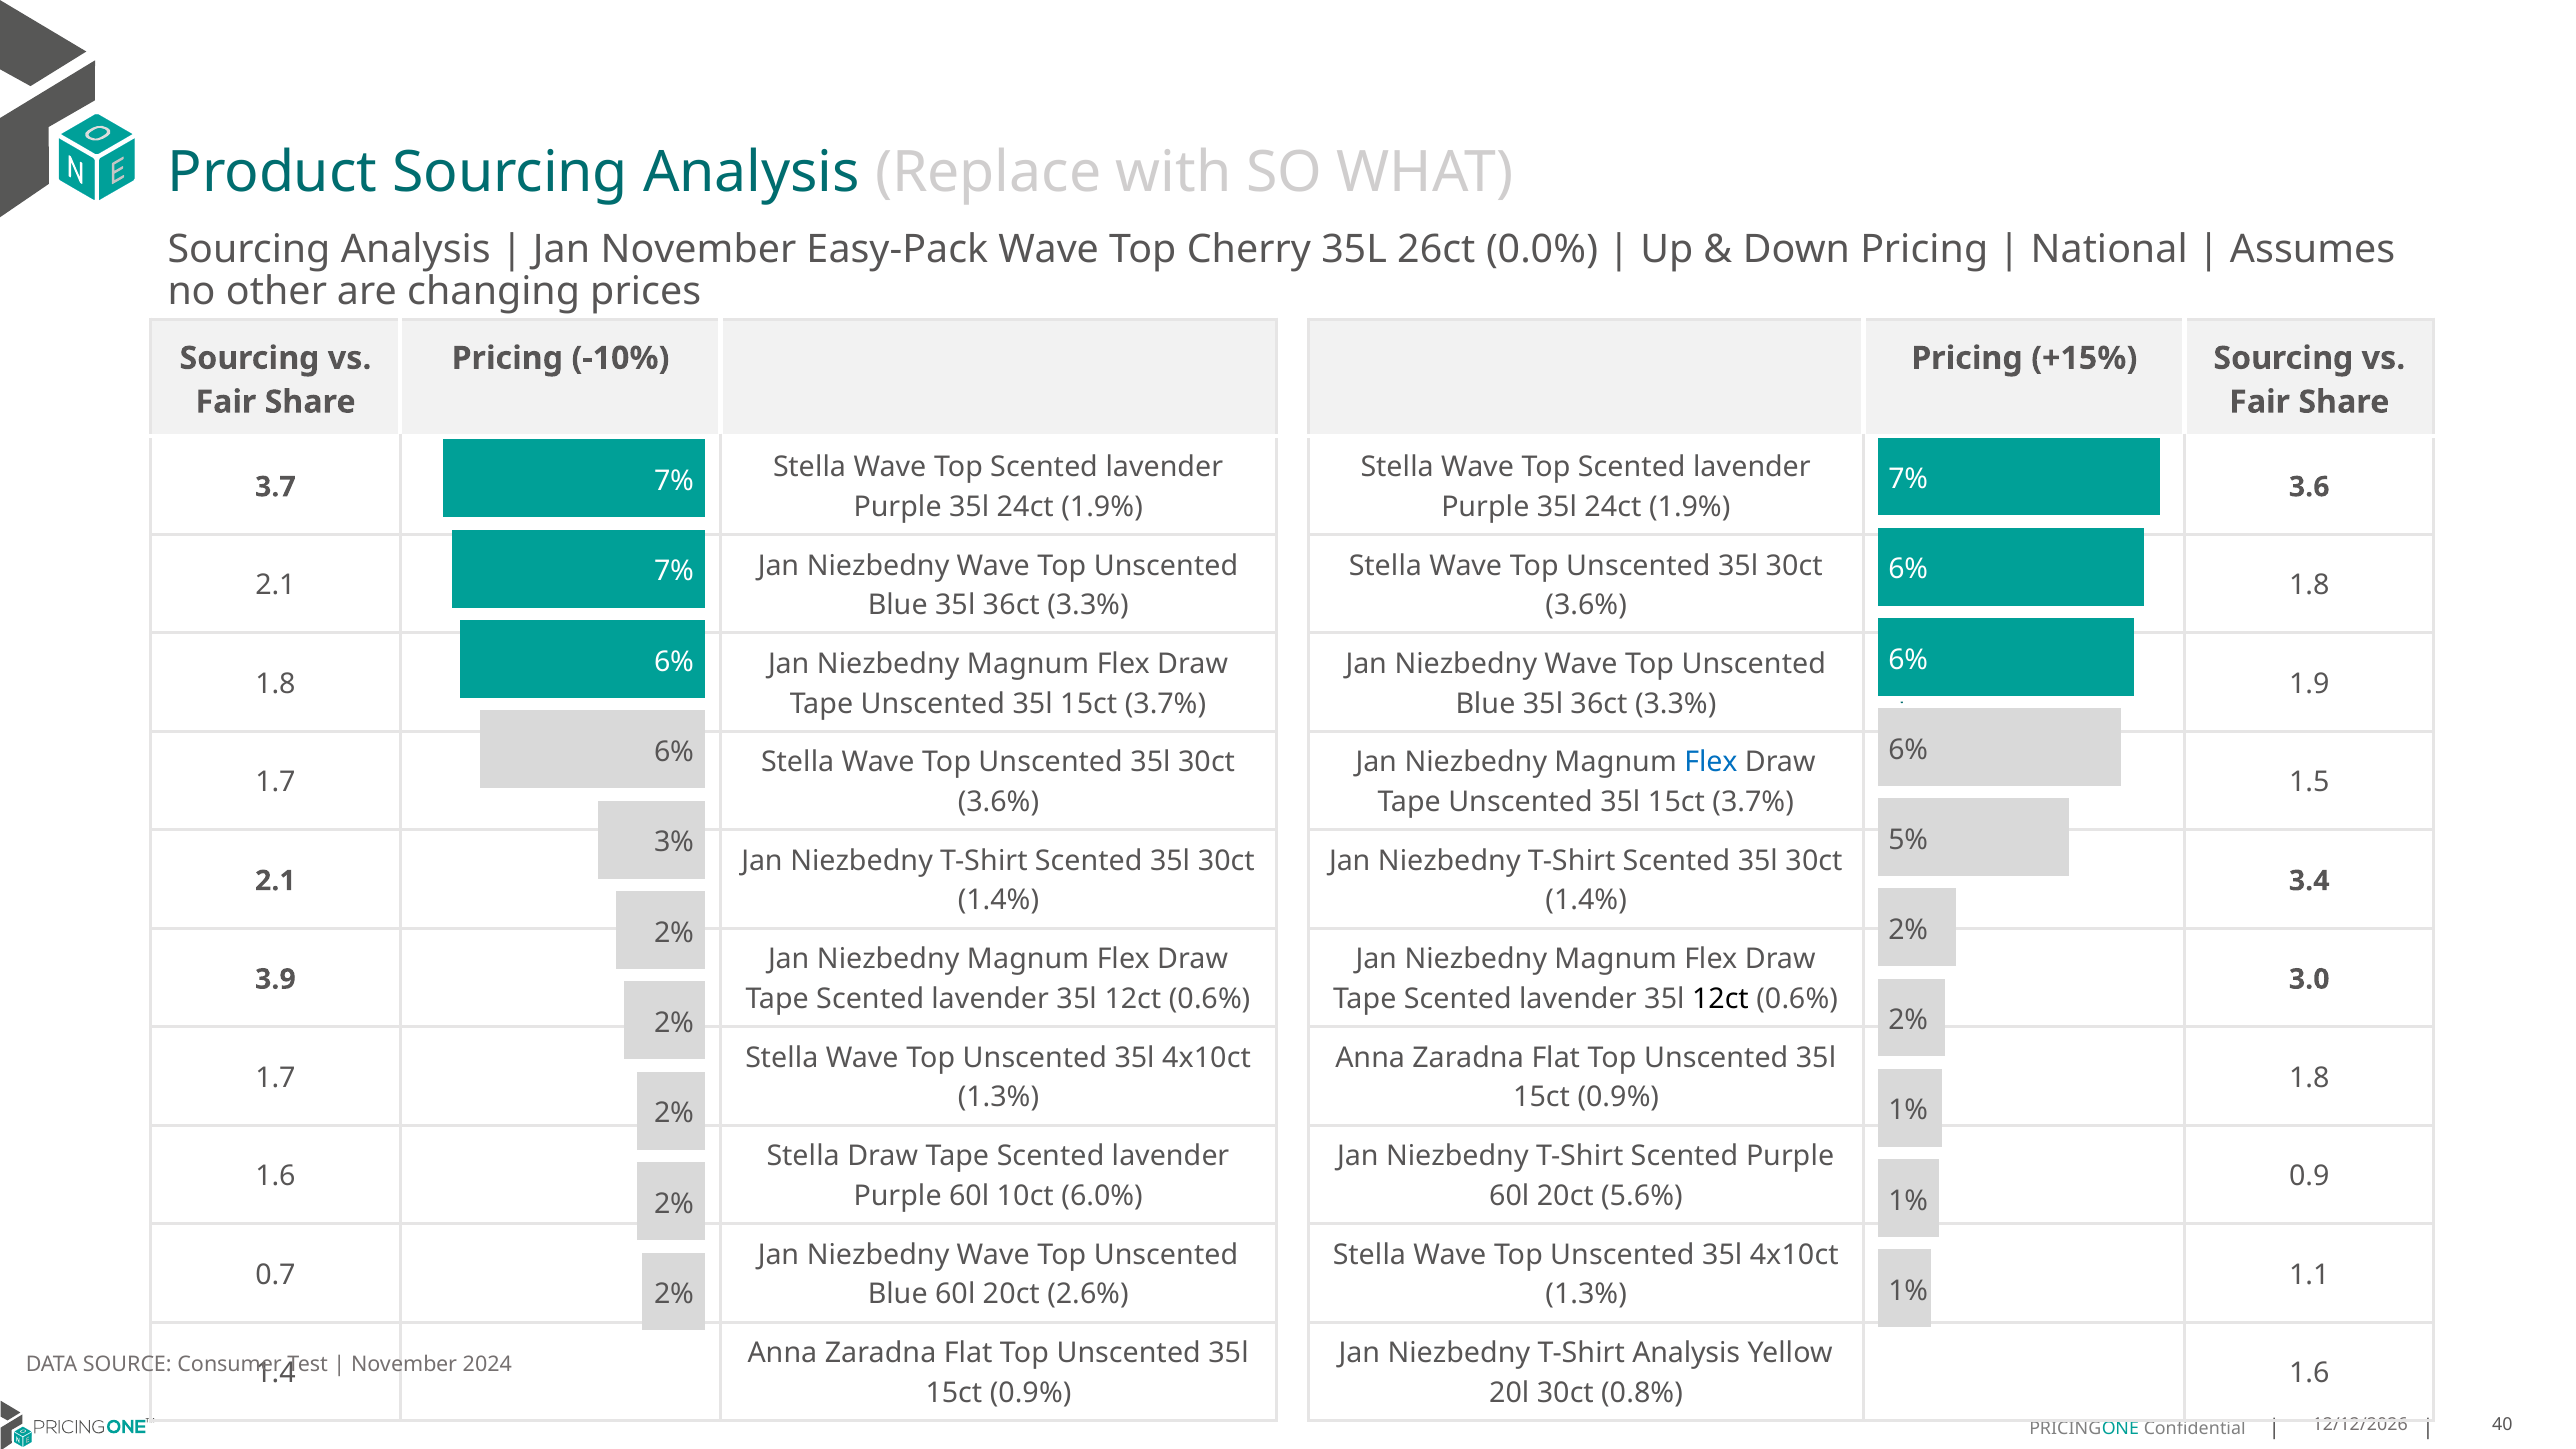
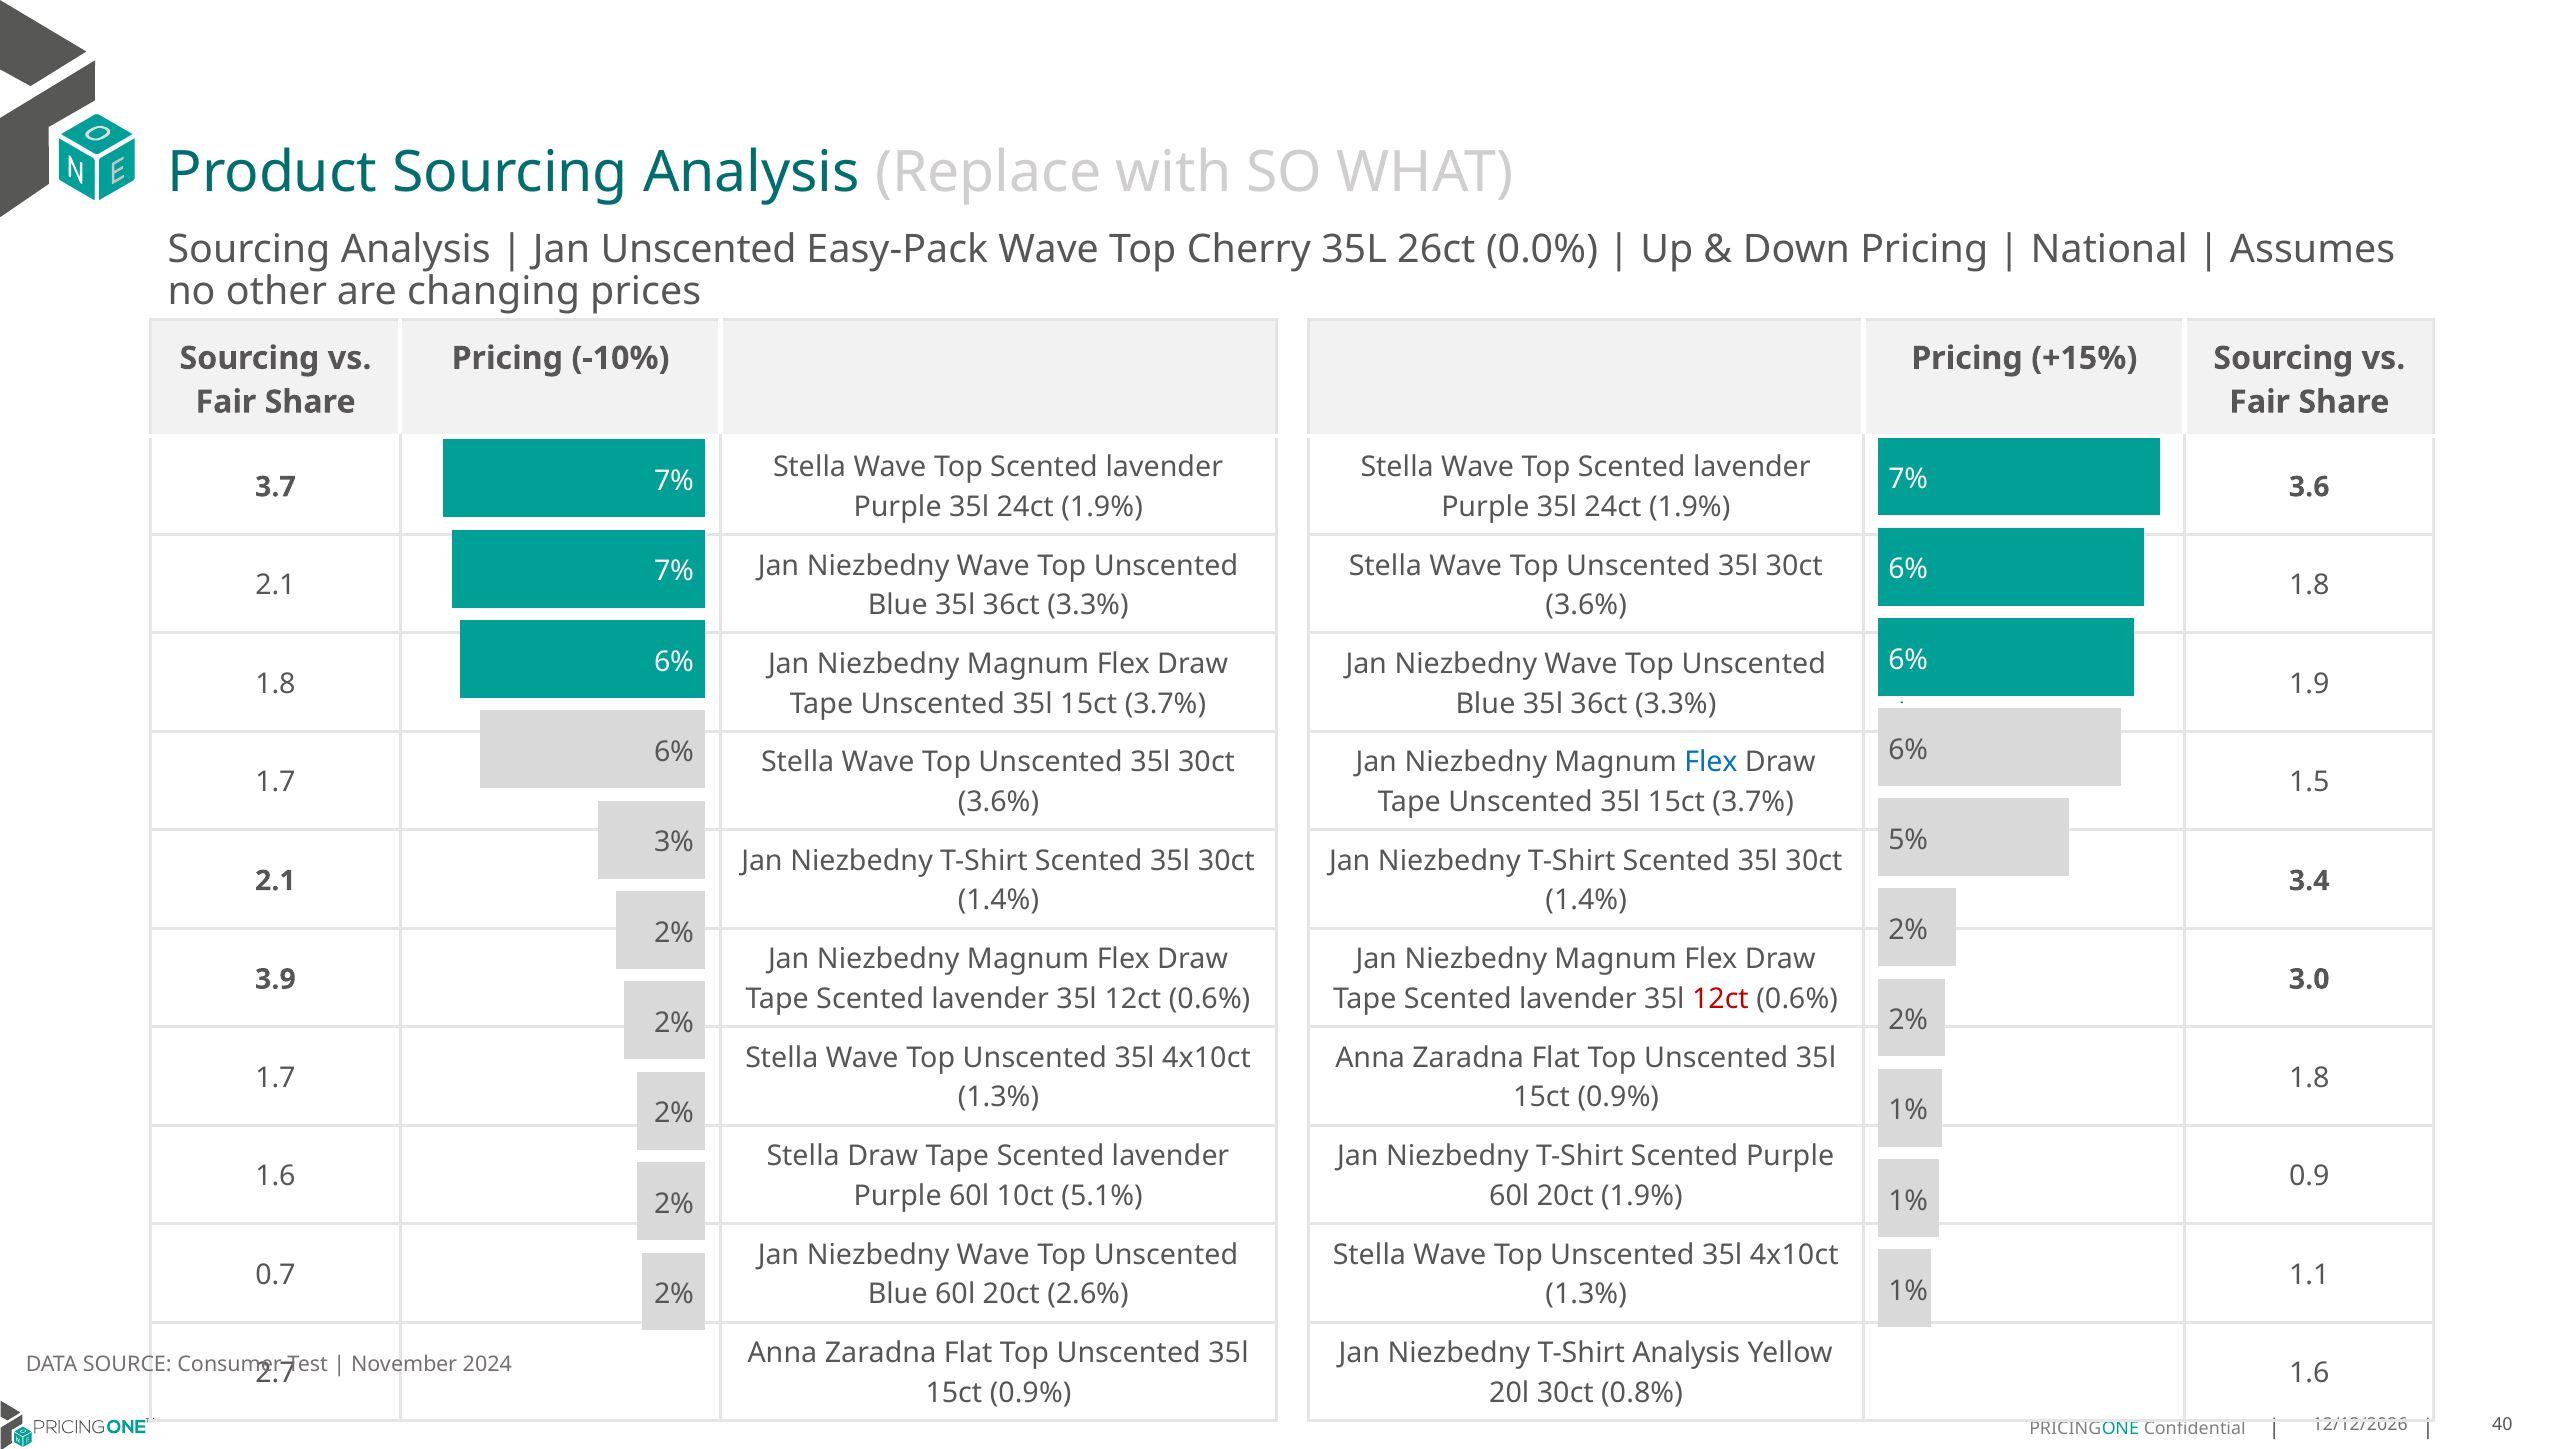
Jan November: November -> Unscented
12ct at (1720, 999) colour: black -> red
6.0%: 6.0% -> 5.1%
20ct 5.6%: 5.6% -> 1.9%
1.4: 1.4 -> 2.7
